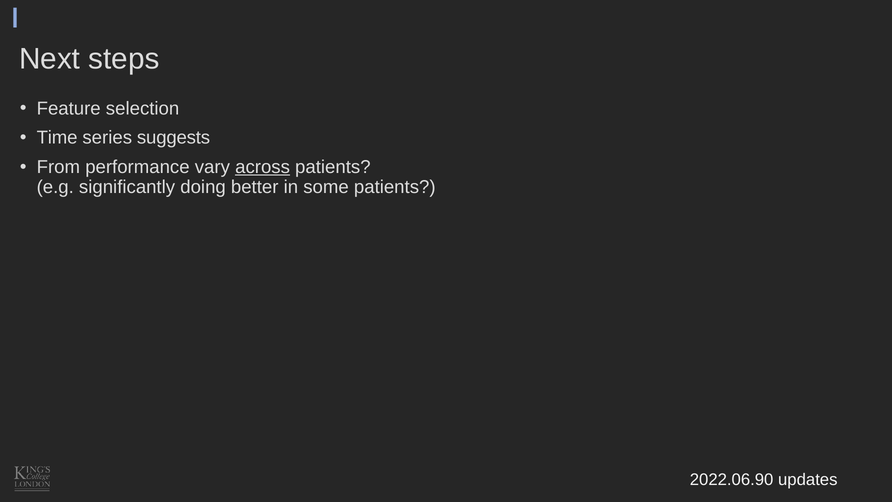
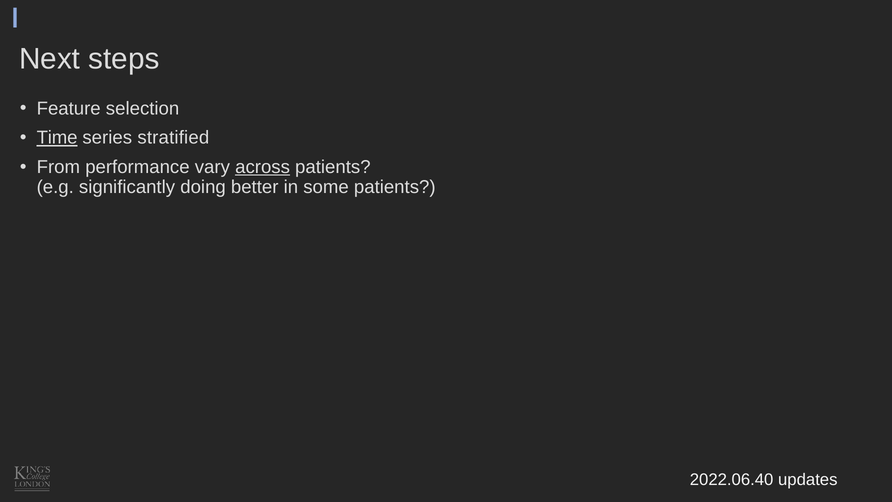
Time underline: none -> present
suggests: suggests -> stratified
2022.06.90: 2022.06.90 -> 2022.06.40
